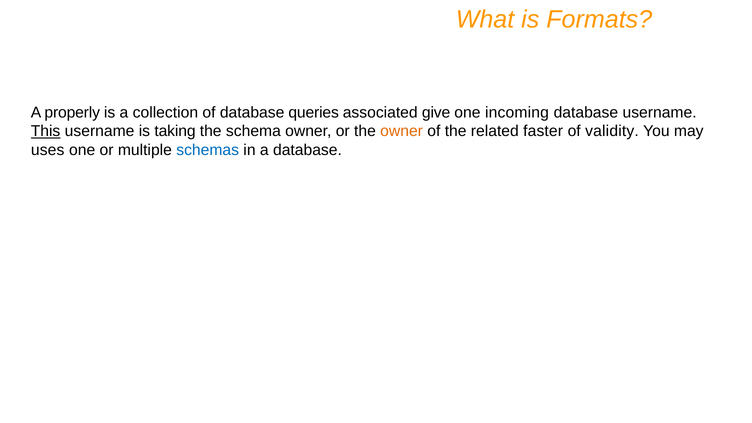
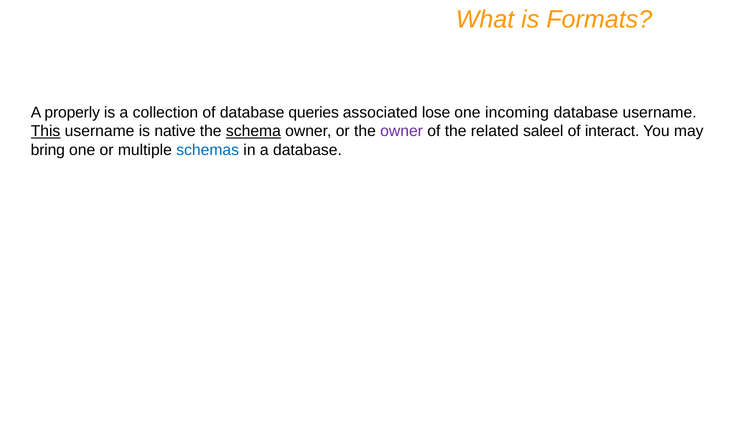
give: give -> lose
taking: taking -> native
schema underline: none -> present
owner at (402, 131) colour: orange -> purple
faster: faster -> saleel
validity: validity -> interact
uses: uses -> bring
